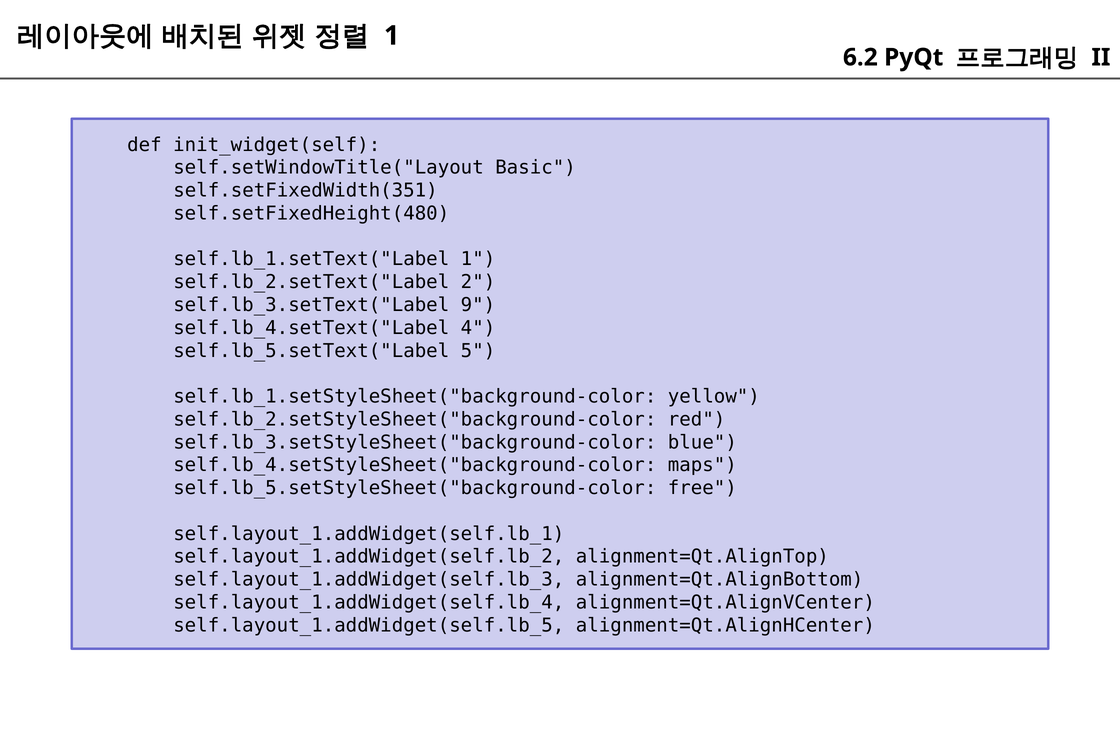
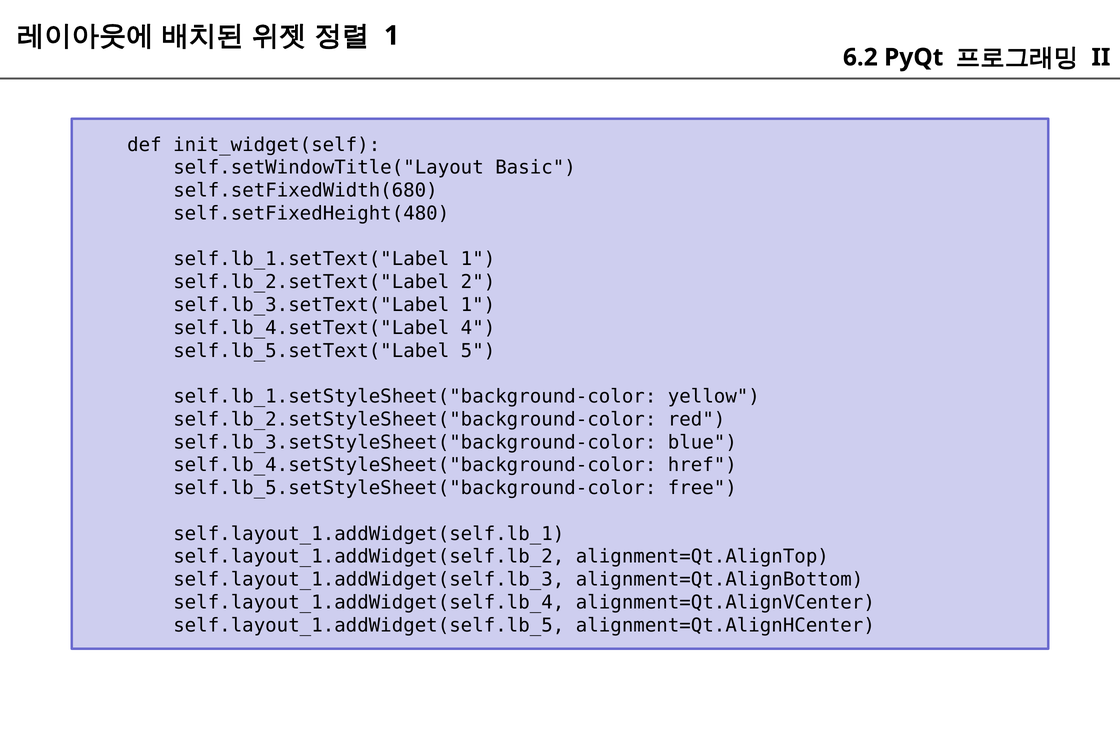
self.setFixedWidth(351: self.setFixedWidth(351 -> self.setFixedWidth(680
self.lb_3.setText("Label 9: 9 -> 1
maps: maps -> href
